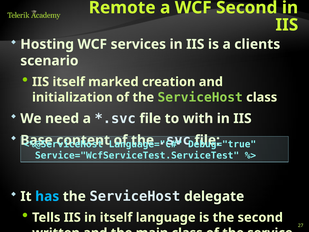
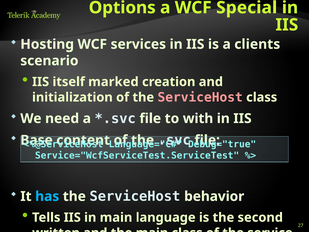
Remote: Remote -> Options
WCF Second: Second -> Special
ServiceHost at (200, 97) colour: light green -> pink
delegate: delegate -> behavior
in itself: itself -> main
